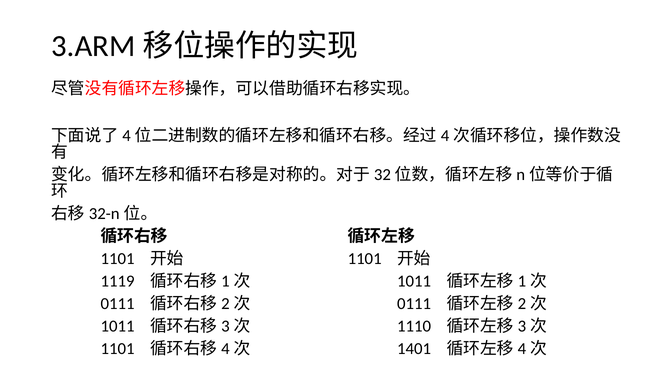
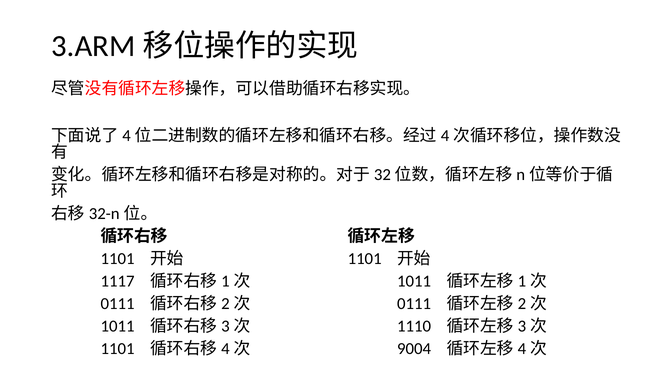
1119: 1119 -> 1117
1401: 1401 -> 9004
